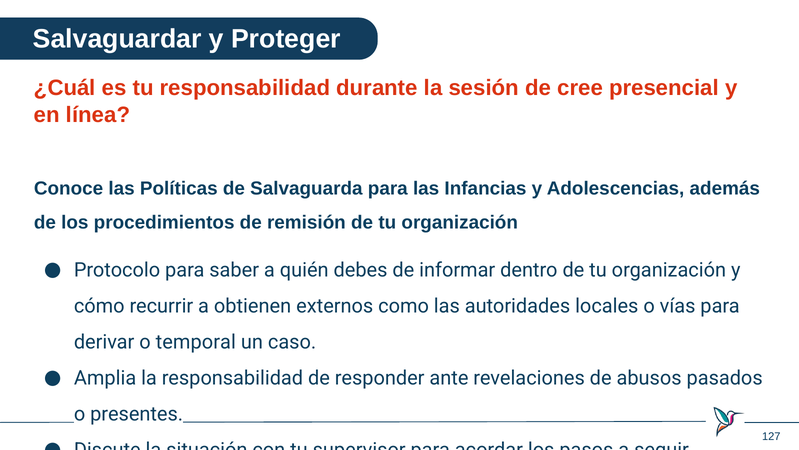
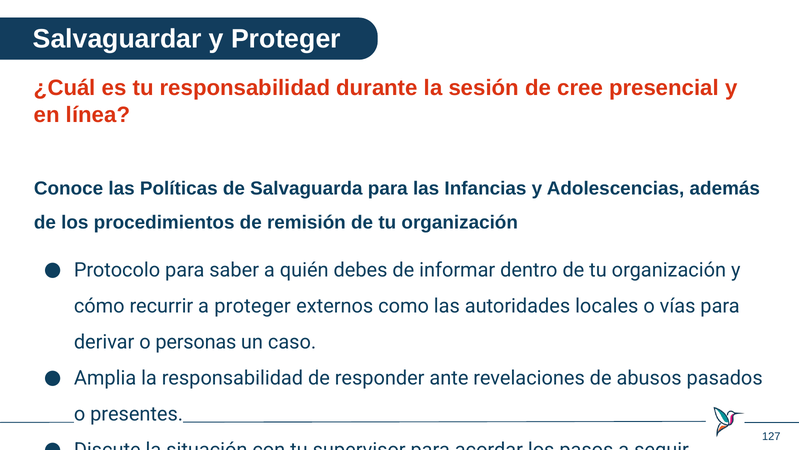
a obtienen: obtienen -> proteger
temporal: temporal -> personas
